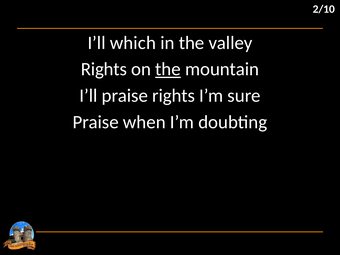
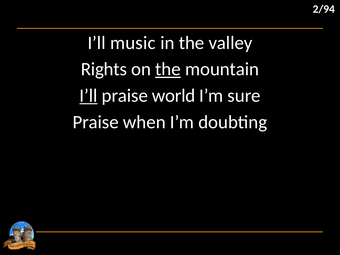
2/10: 2/10 -> 2/94
which: which -> music
I’ll at (88, 96) underline: none -> present
praise rights: rights -> world
